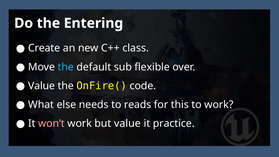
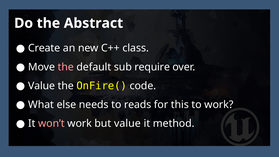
Entering: Entering -> Abstract
the at (66, 67) colour: light blue -> pink
flexible: flexible -> require
practice: practice -> method
